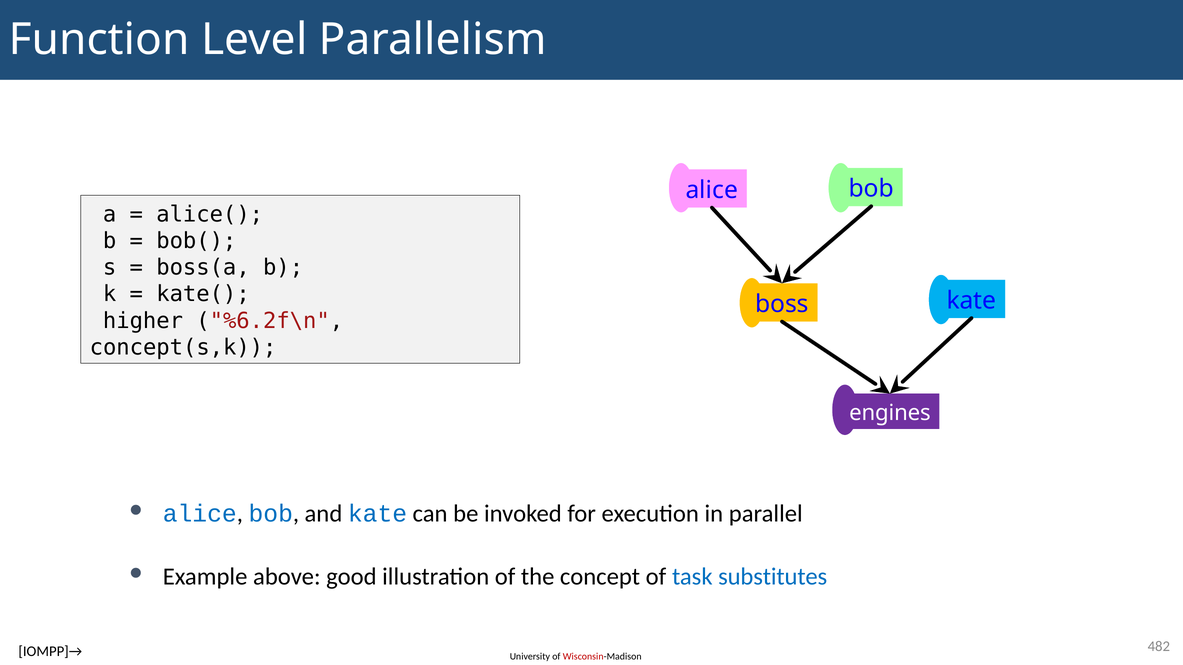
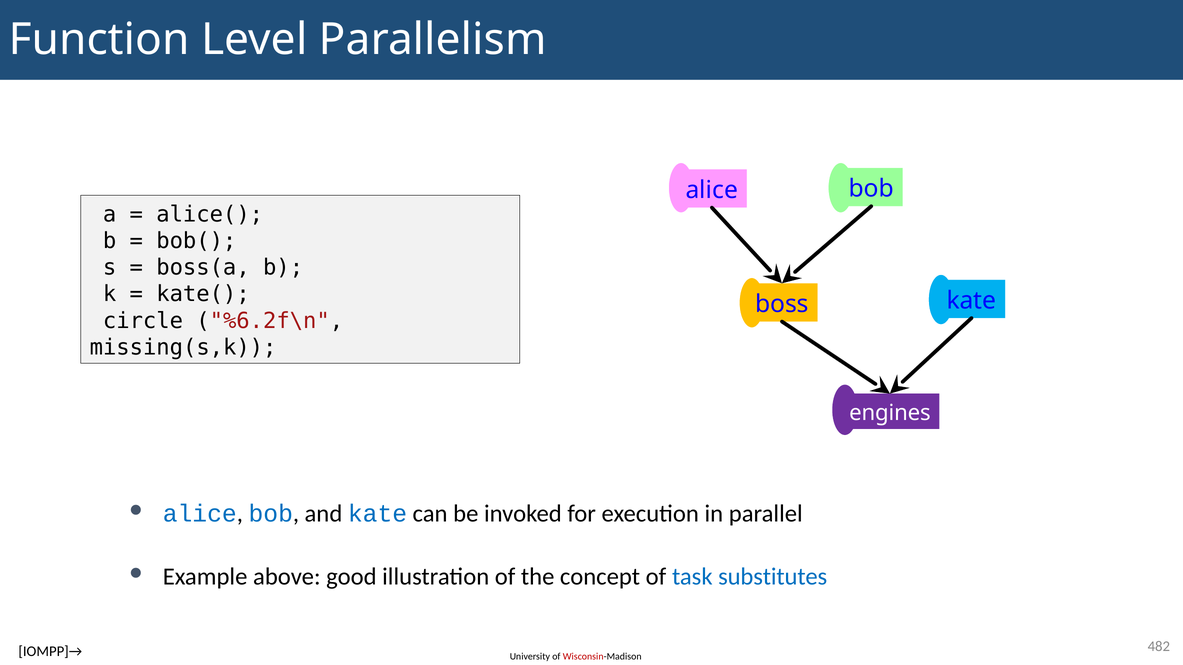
higher: higher -> circle
concept(s,k: concept(s,k -> missing(s,k
